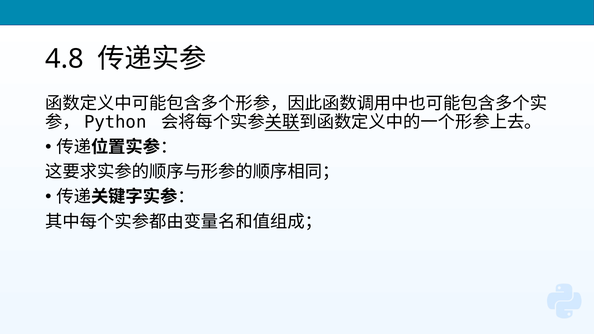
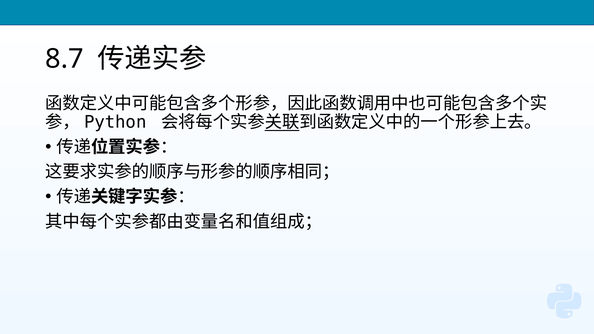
4.8: 4.8 -> 8.7
